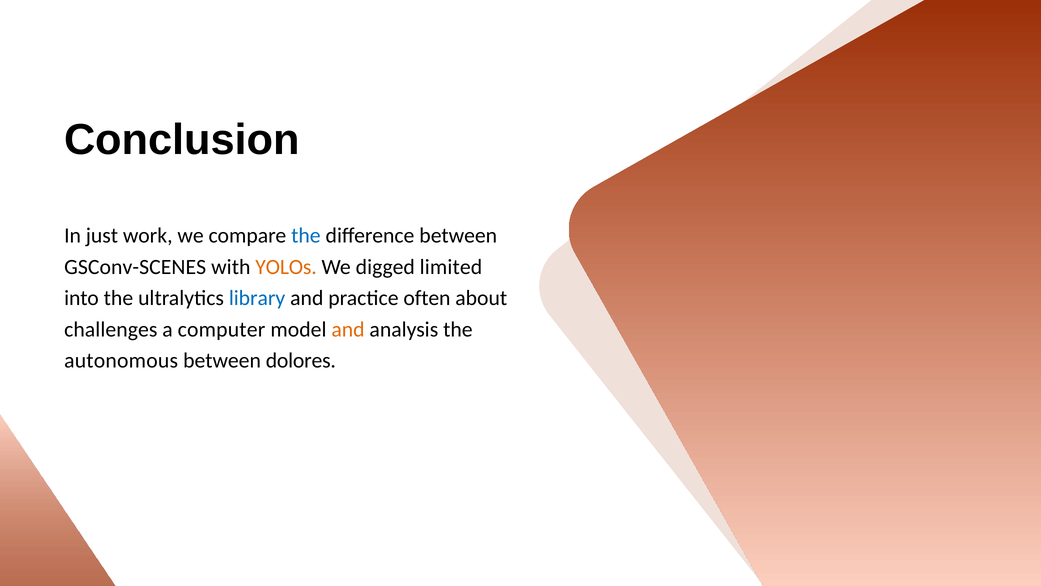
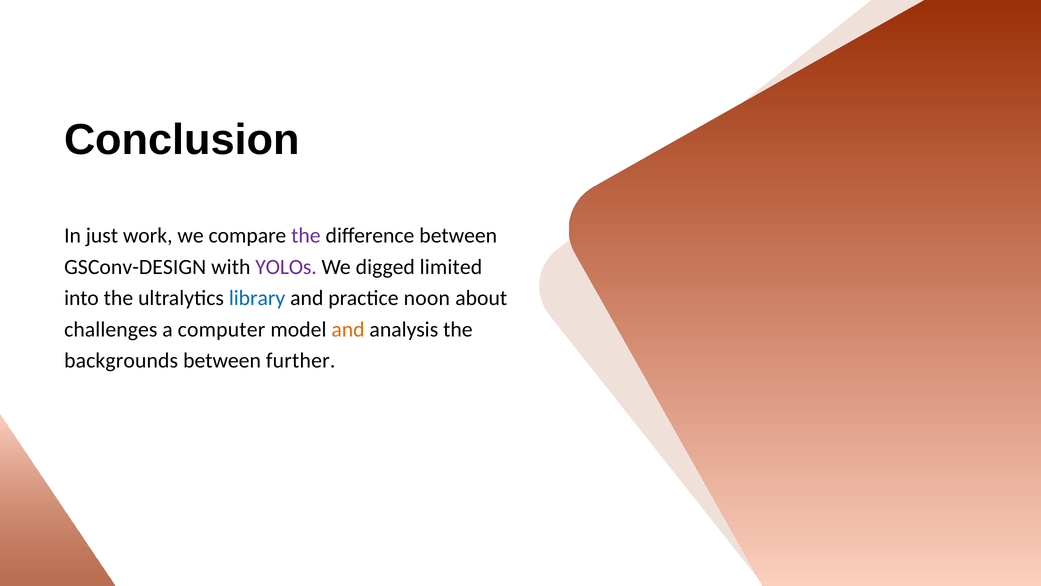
the at (306, 235) colour: blue -> purple
GSConv-SCENES: GSConv-SCENES -> GSConv-DESIGN
YOLOs colour: orange -> purple
often: often -> noon
autonomous: autonomous -> backgrounds
dolores: dolores -> further
